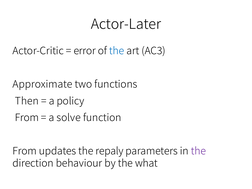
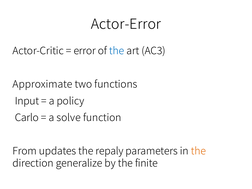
Actor-Later: Actor-Later -> Actor-Error
Then: Then -> Input
From at (27, 118): From -> Carlo
the at (198, 151) colour: purple -> orange
behaviour: behaviour -> generalize
what: what -> finite
